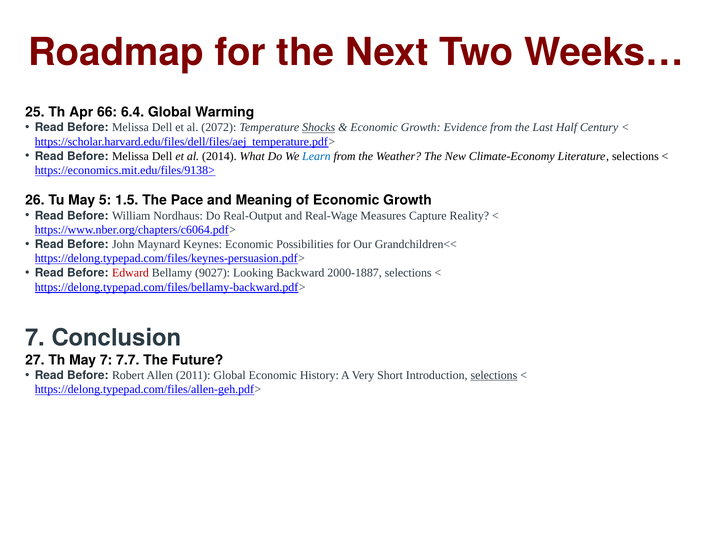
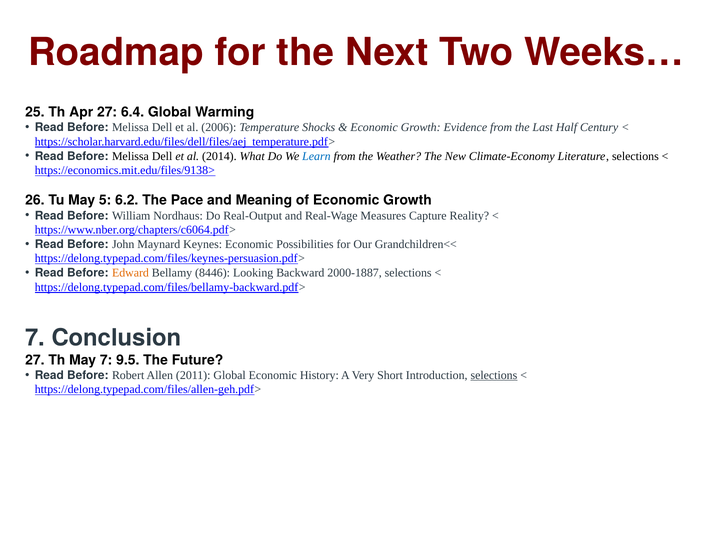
Apr 66: 66 -> 27
2072: 2072 -> 2006
Shocks underline: present -> none
1.5: 1.5 -> 6.2
Edward colour: red -> orange
9027: 9027 -> 8446
7.7: 7.7 -> 9.5
